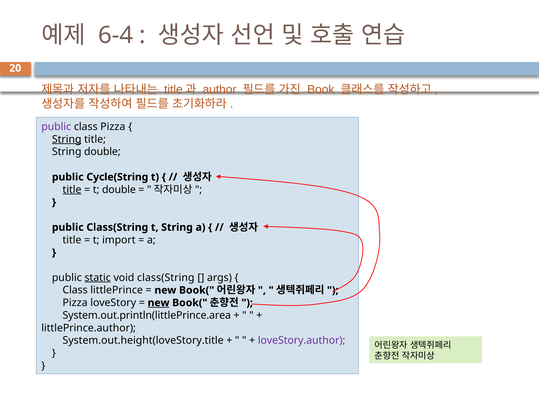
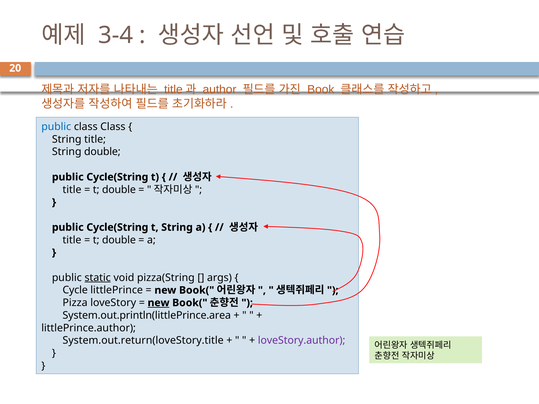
6-4: 6-4 -> 3-4
public at (56, 127) colour: purple -> blue
class Pizza: Pizza -> Class
String at (67, 139) underline: present -> none
title at (72, 190) underline: present -> none
Class(String at (117, 227): Class(String -> Cycle(String
import at (119, 240): import -> double
void class(String: class(String -> pizza(String
Class at (75, 290): Class -> Cycle
System.out.height(loveStory.title: System.out.height(loveStory.title -> System.out.return(loveStory.title
